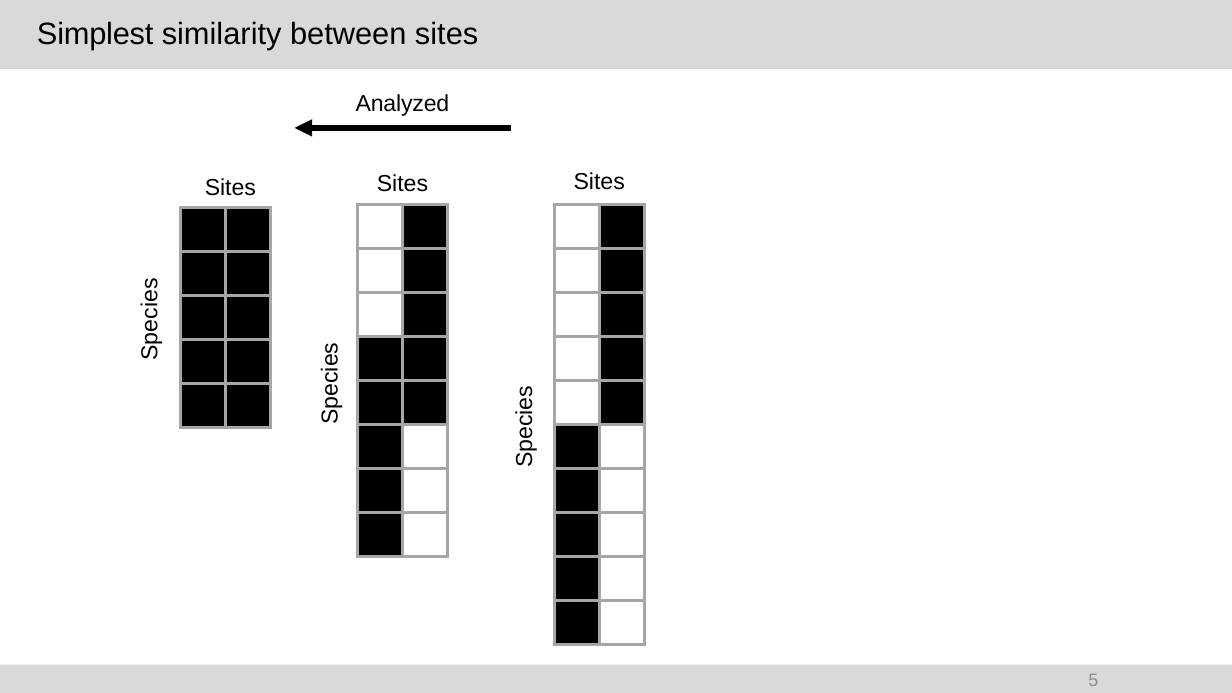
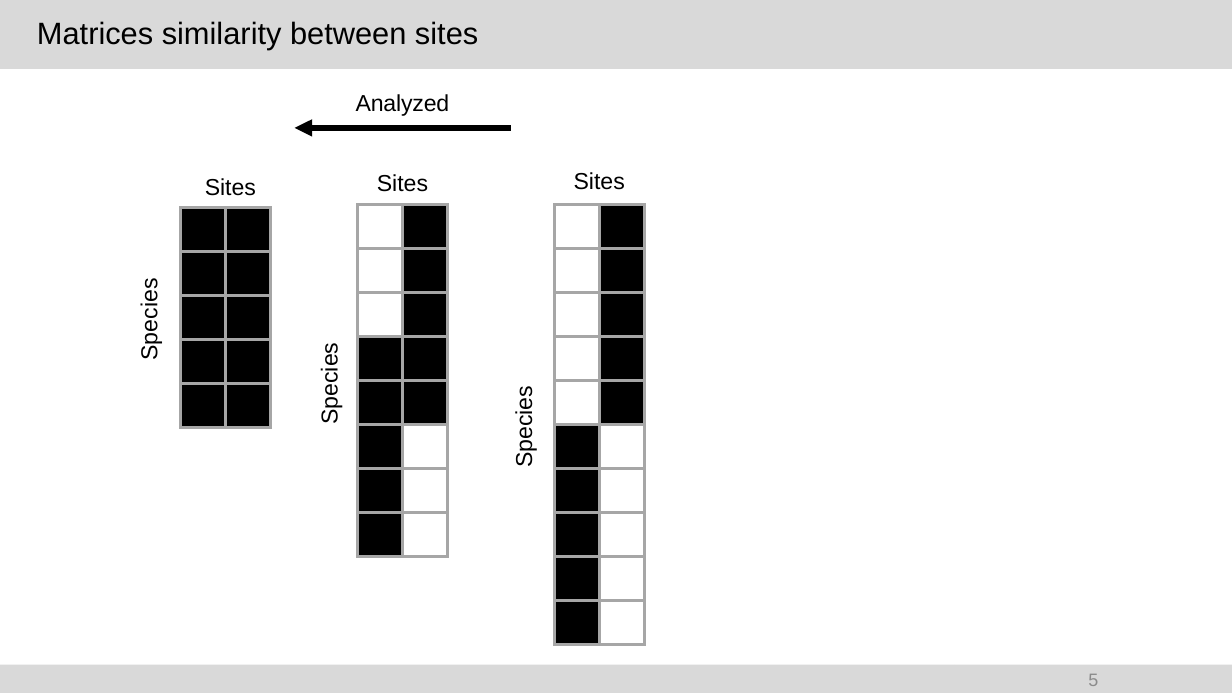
Simplest: Simplest -> Matrices
